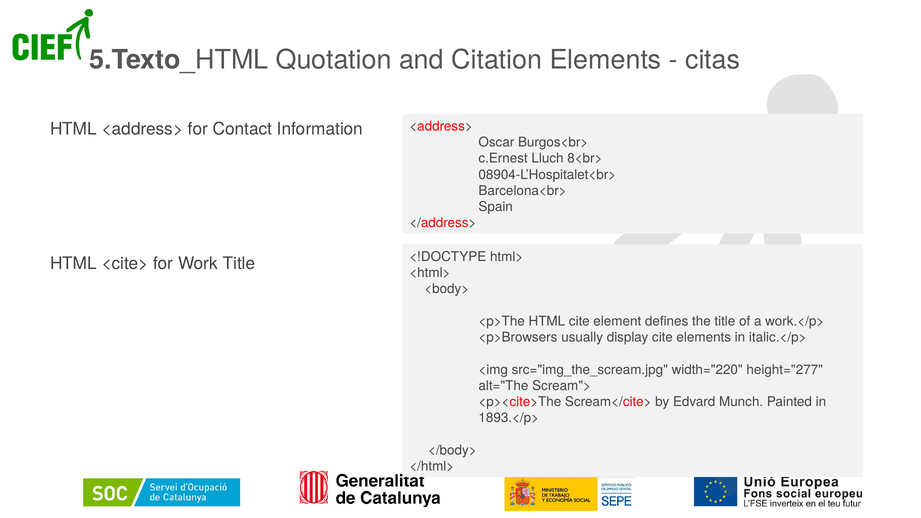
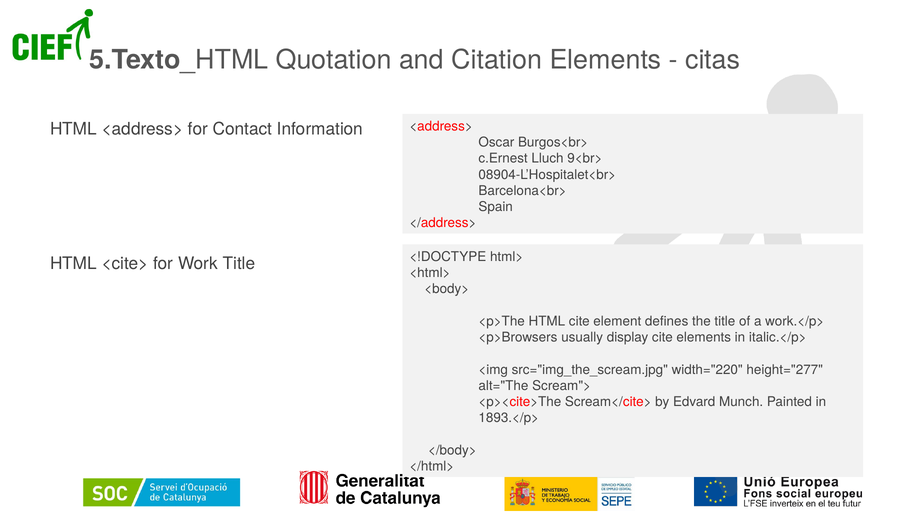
8<br>: 8<br> -> 9<br>
